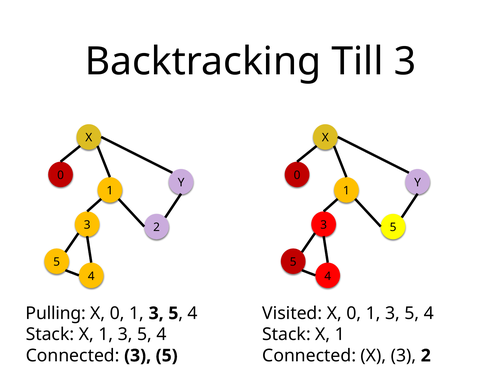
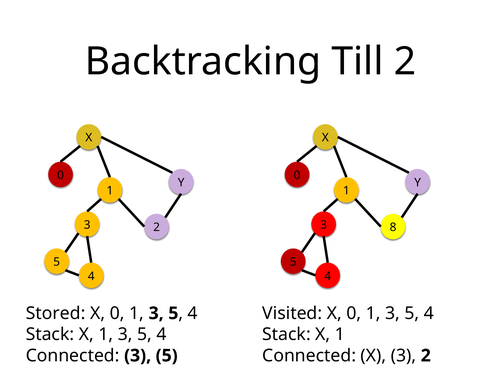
Till 3: 3 -> 2
5 at (393, 227): 5 -> 8
Pulling: Pulling -> Stored
